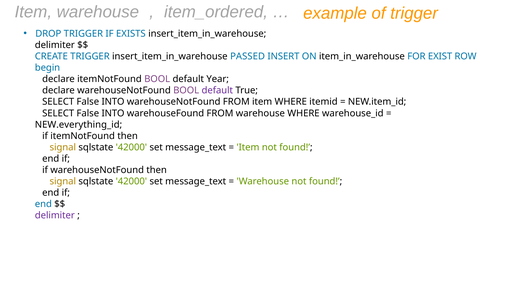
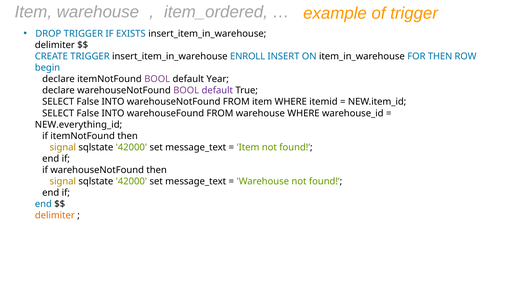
PASSED: PASSED -> ENROLL
FOR EXIST: EXIST -> THEN
delimiter at (55, 216) colour: purple -> orange
